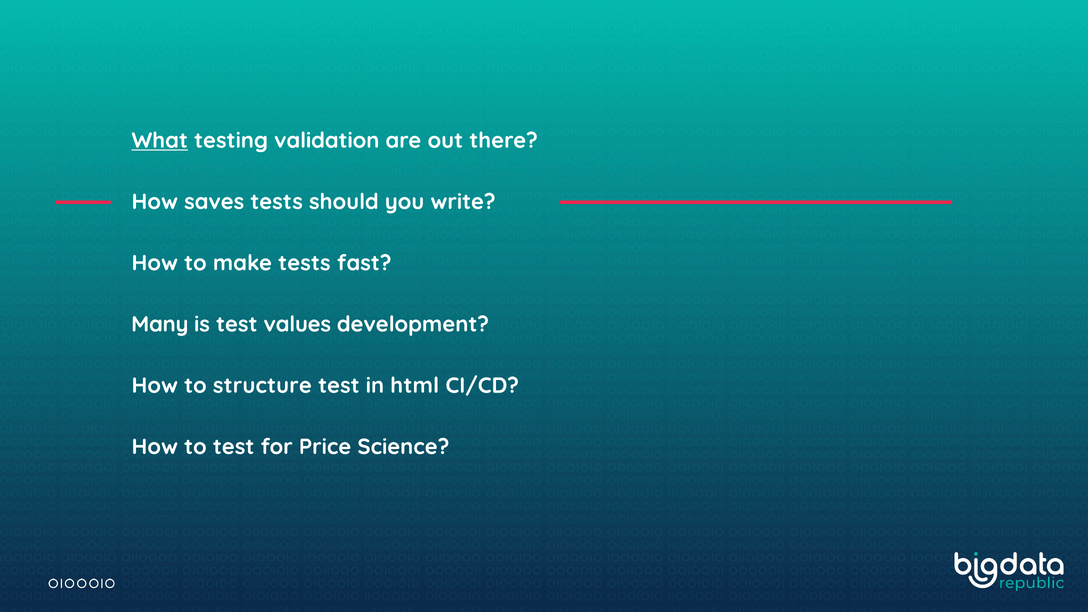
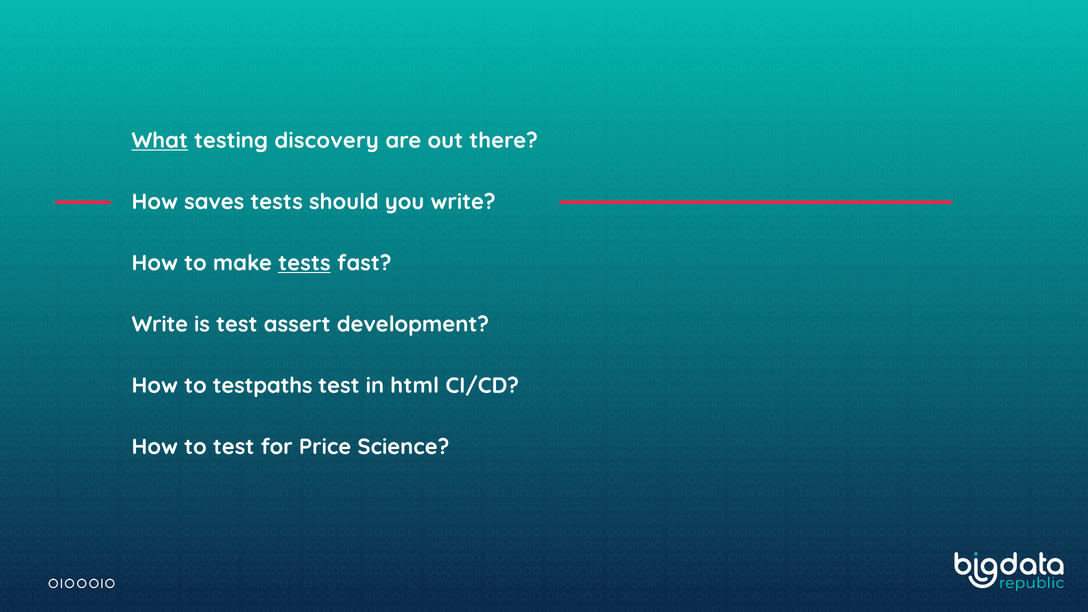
validation: validation -> discovery
tests at (304, 263) underline: none -> present
Many at (160, 324): Many -> Write
values: values -> assert
structure: structure -> testpaths
